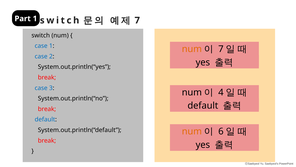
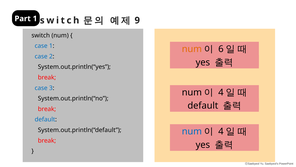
7 at (137, 20): 7 -> 9
7 at (221, 49): 7 -> 6
num at (192, 131) colour: orange -> blue
6 at (221, 131): 6 -> 4
